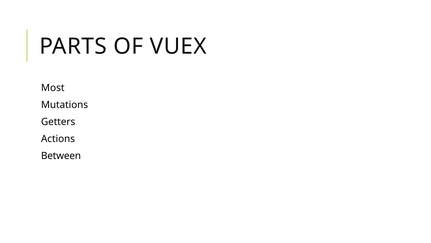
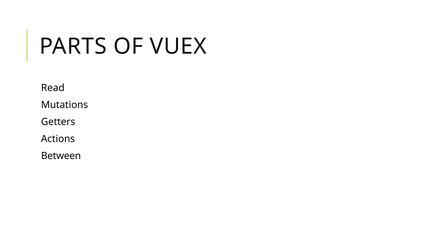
Most: Most -> Read
